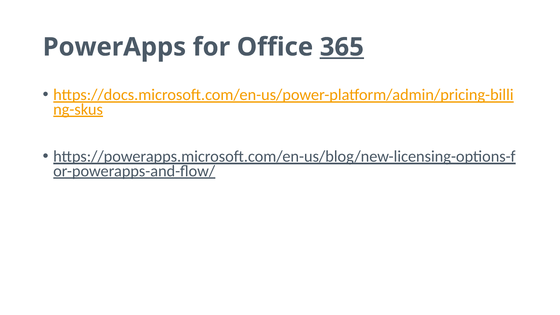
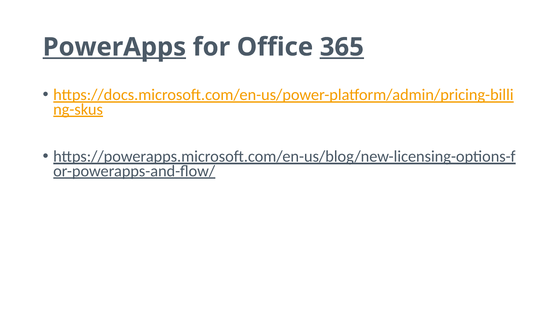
PowerApps underline: none -> present
